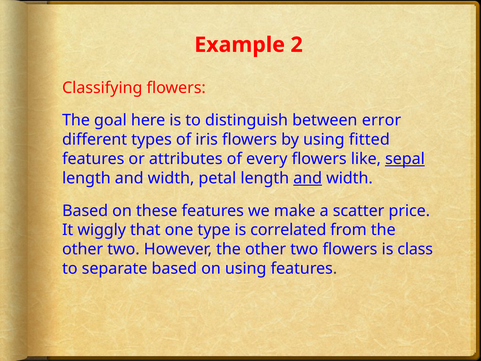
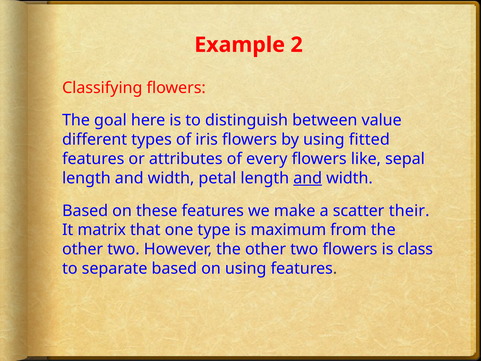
error: error -> value
sepal underline: present -> none
price: price -> their
wiggly: wiggly -> matrix
correlated: correlated -> maximum
